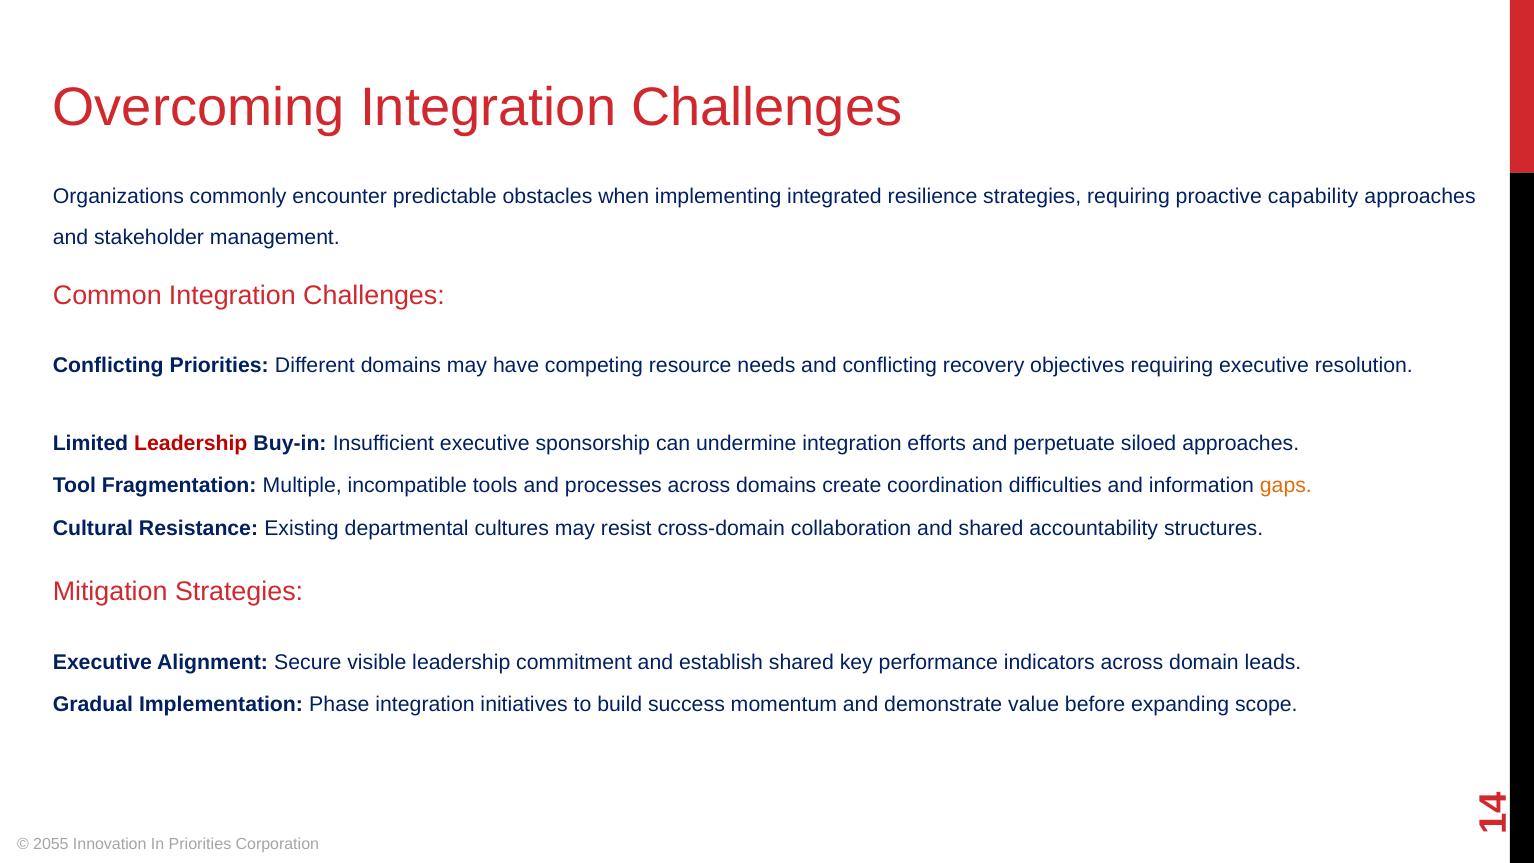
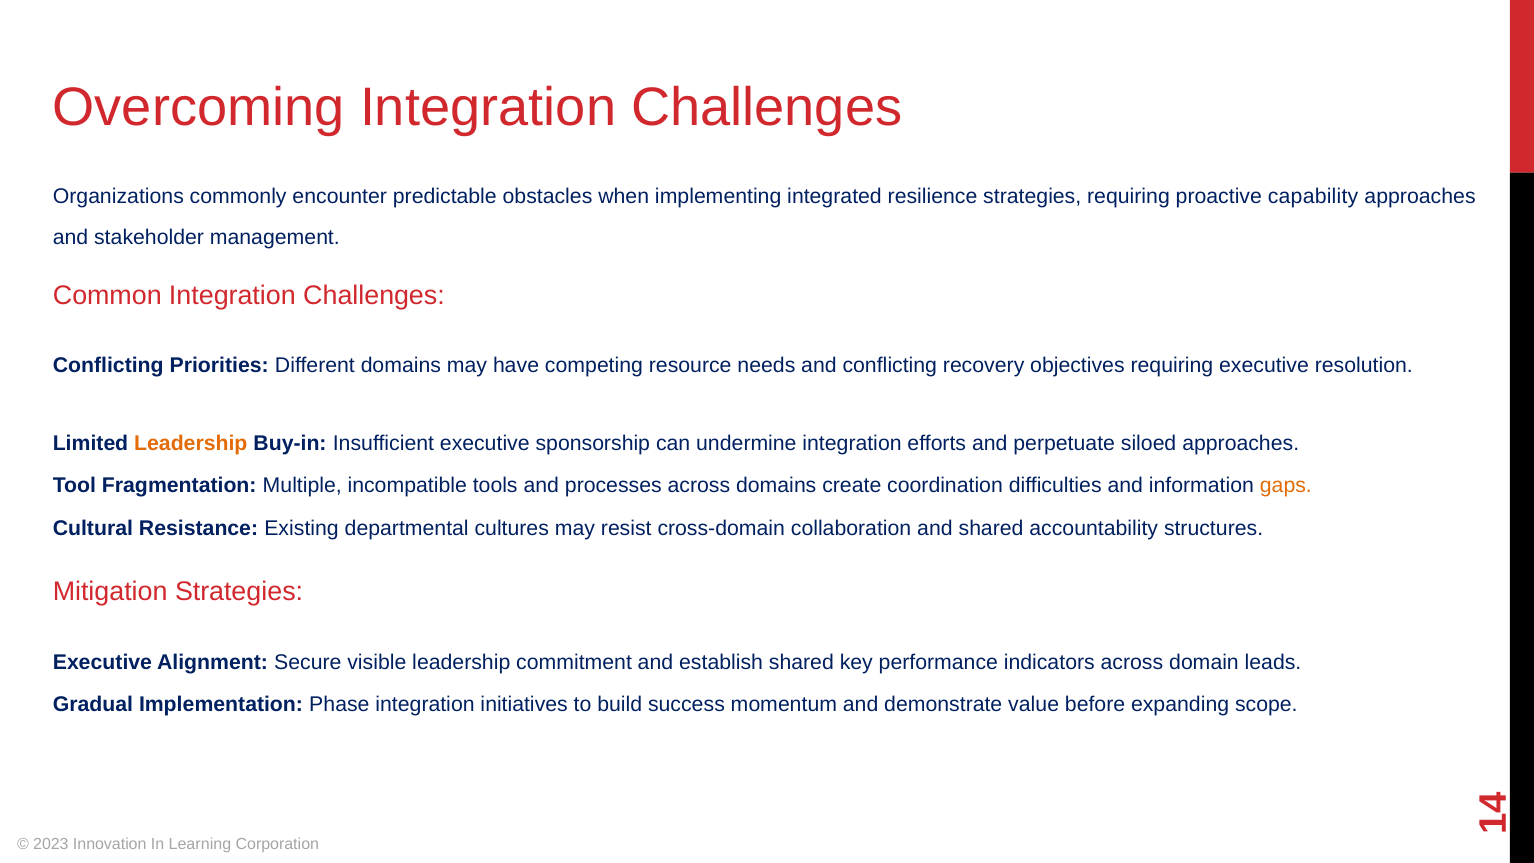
Leadership at (191, 443) colour: red -> orange
2055: 2055 -> 2023
In Priorities: Priorities -> Learning
